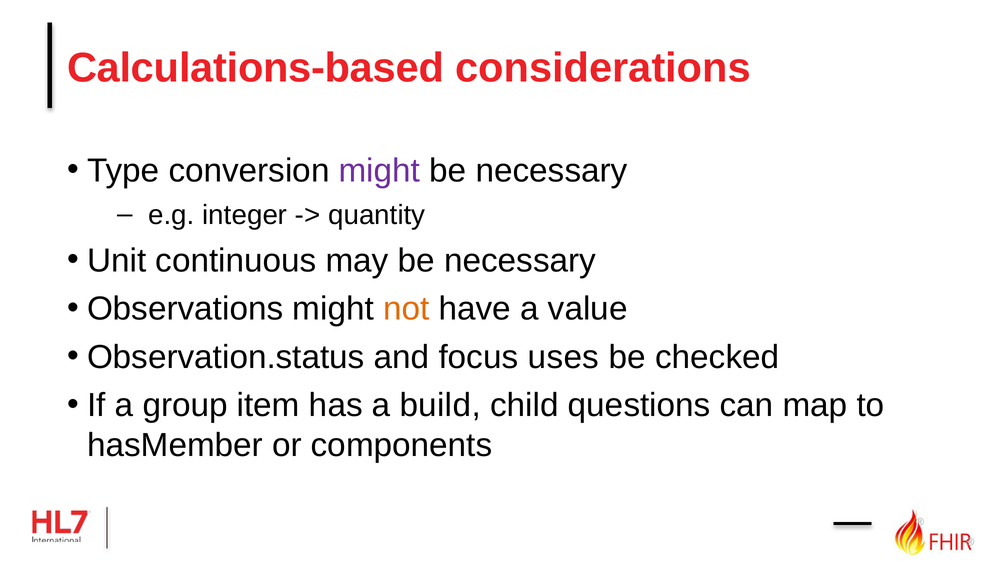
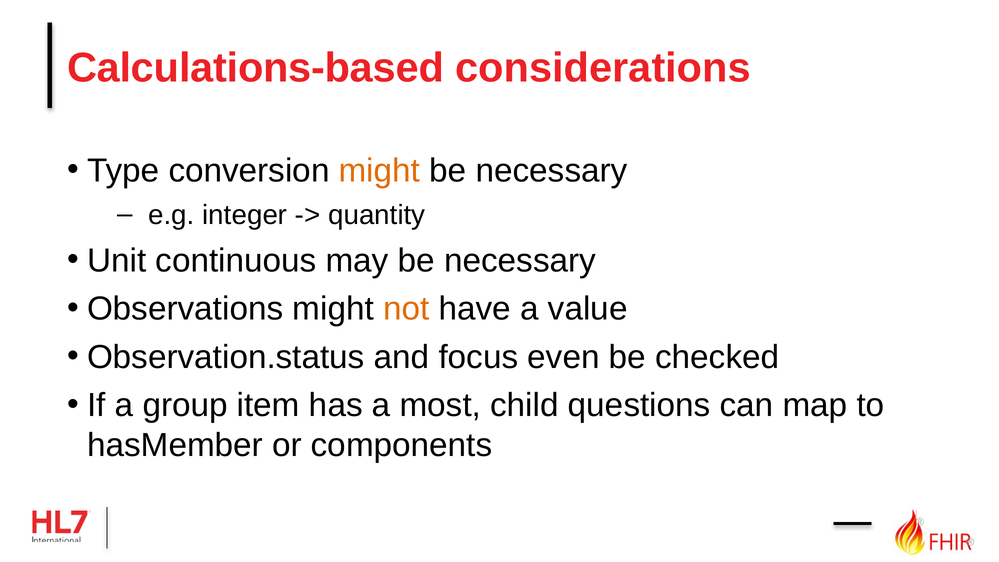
might at (379, 171) colour: purple -> orange
uses: uses -> even
build: build -> most
